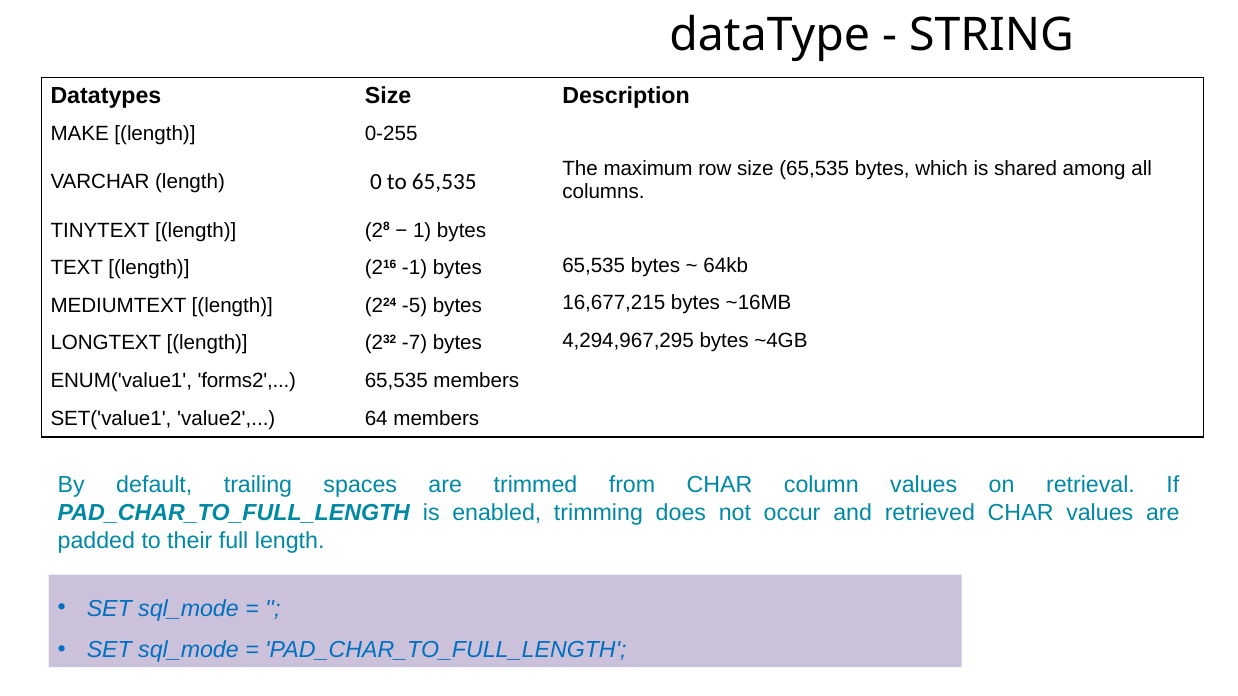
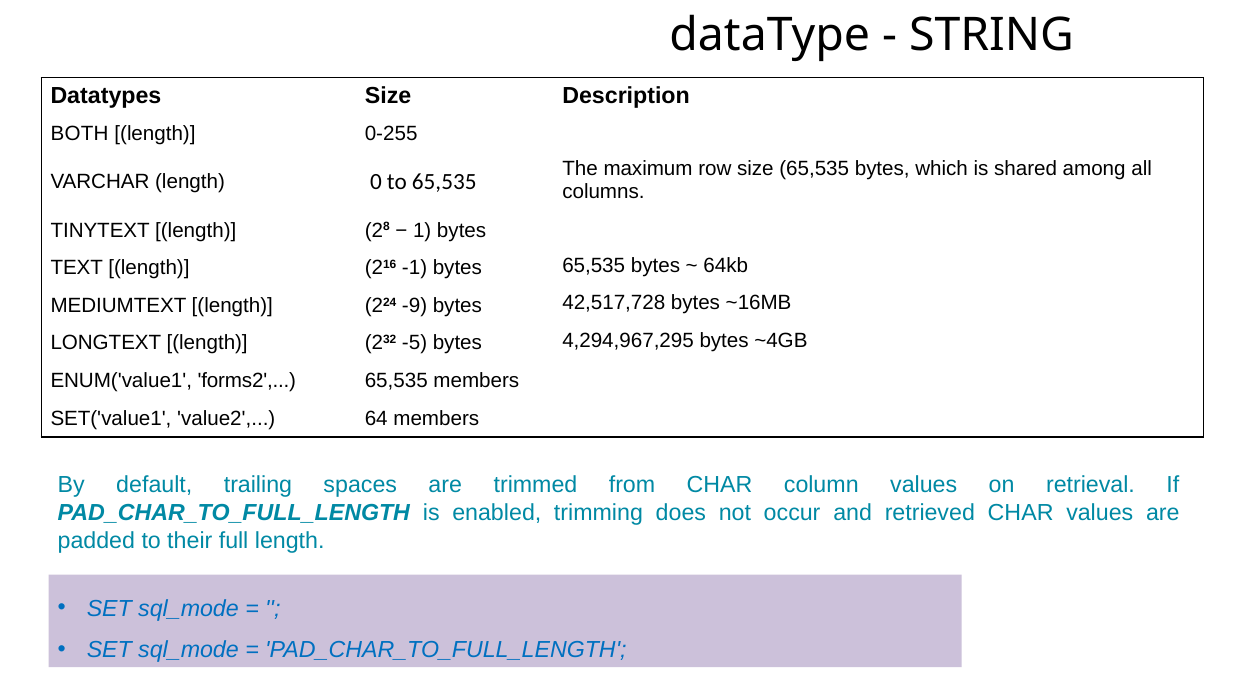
MAKE: MAKE -> BOTH
-5: -5 -> -9
16,677,215: 16,677,215 -> 42,517,728
-7: -7 -> -5
